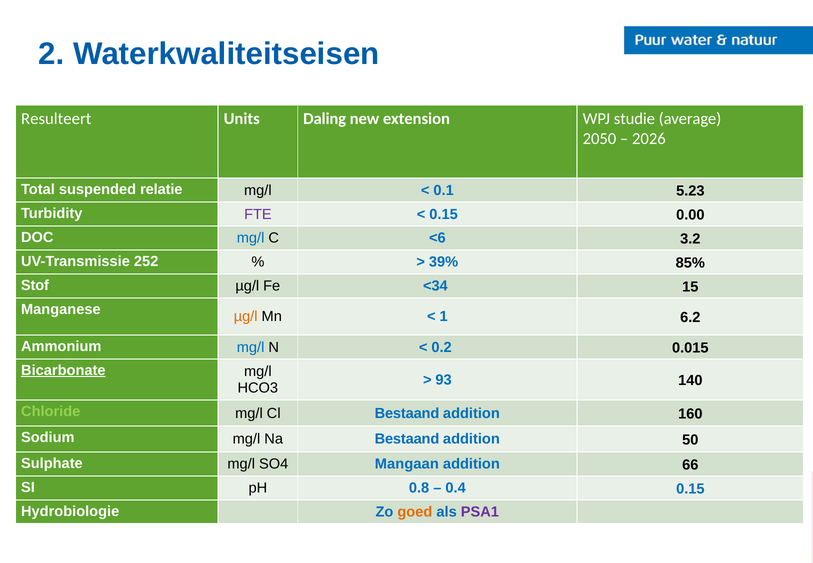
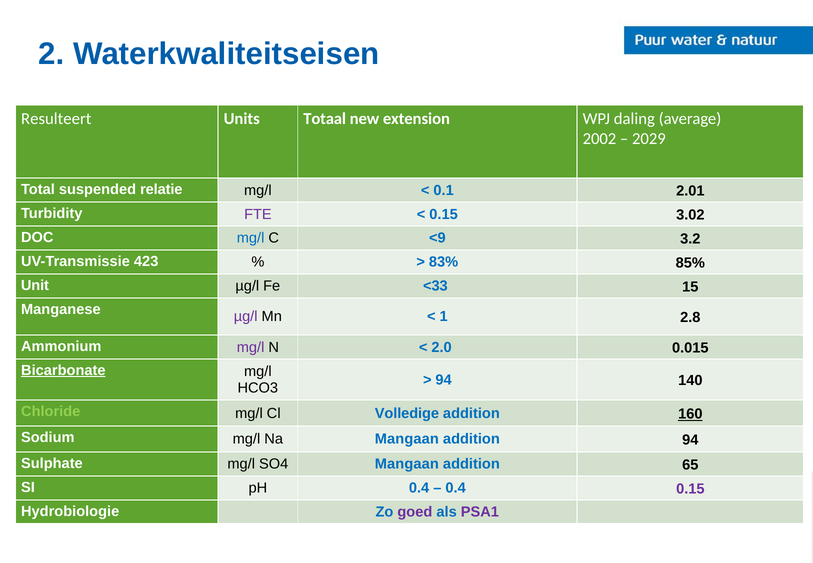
Daling: Daling -> Totaal
studie: studie -> daling
2050: 2050 -> 2002
2026: 2026 -> 2029
5.23: 5.23 -> 2.01
0.00: 0.00 -> 3.02
<6: <6 -> <9
252: 252 -> 423
39%: 39% -> 83%
Stof: Stof -> Unit
<34: <34 -> <33
µg/l at (246, 317) colour: orange -> purple
6.2: 6.2 -> 2.8
mg/l at (251, 347) colour: blue -> purple
0.2: 0.2 -> 2.0
93 at (444, 380): 93 -> 94
Cl Bestaand: Bestaand -> Volledige
160 underline: none -> present
Na Bestaand: Bestaand -> Mangaan
addition 50: 50 -> 94
66: 66 -> 65
pH 0.8: 0.8 -> 0.4
0.15 at (690, 489) colour: blue -> purple
goed colour: orange -> purple
